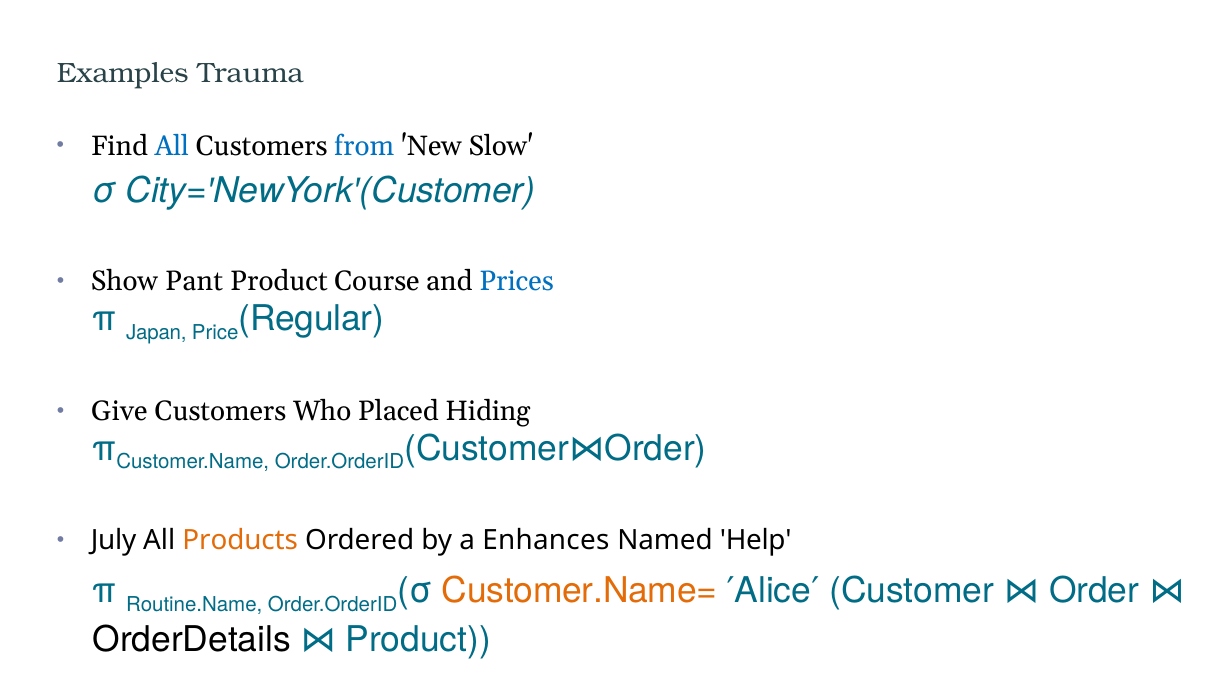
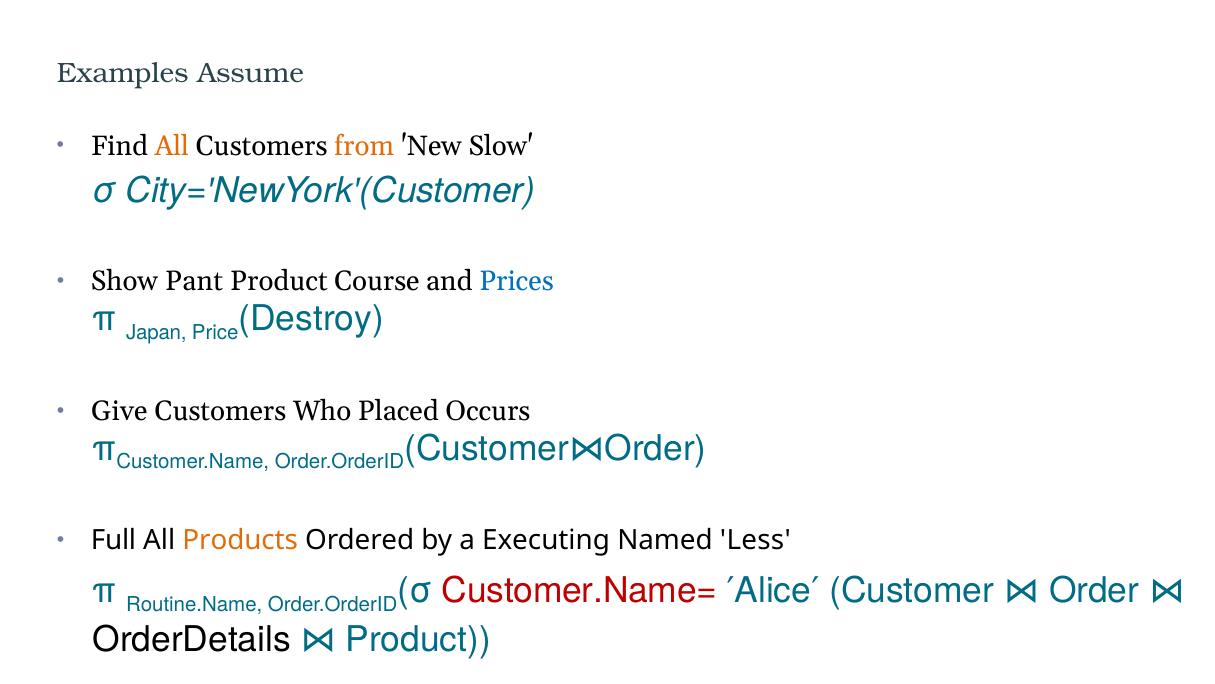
Trauma: Trauma -> Assume
All at (172, 146) colour: blue -> orange
from colour: blue -> orange
Regular: Regular -> Destroy
Hiding: Hiding -> Occurs
July: July -> Full
Enhances: Enhances -> Executing
Help: Help -> Less
Customer.Name= colour: orange -> red
